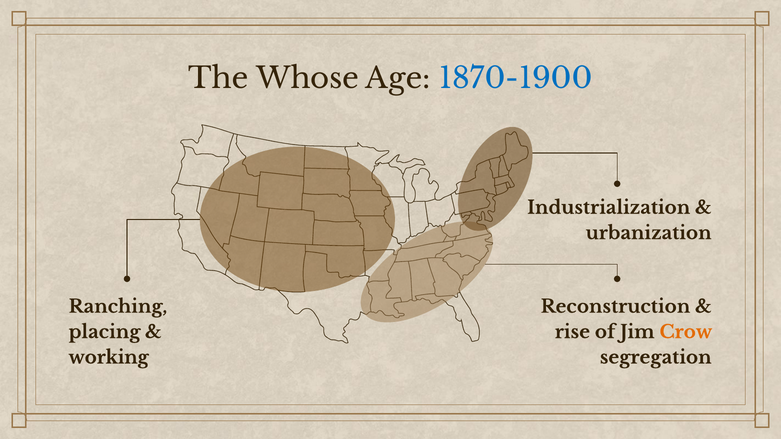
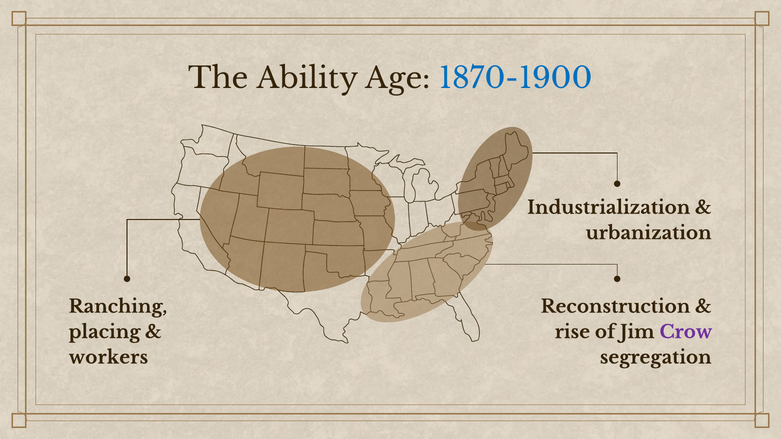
Whose: Whose -> Ability
Crow colour: orange -> purple
working: working -> workers
